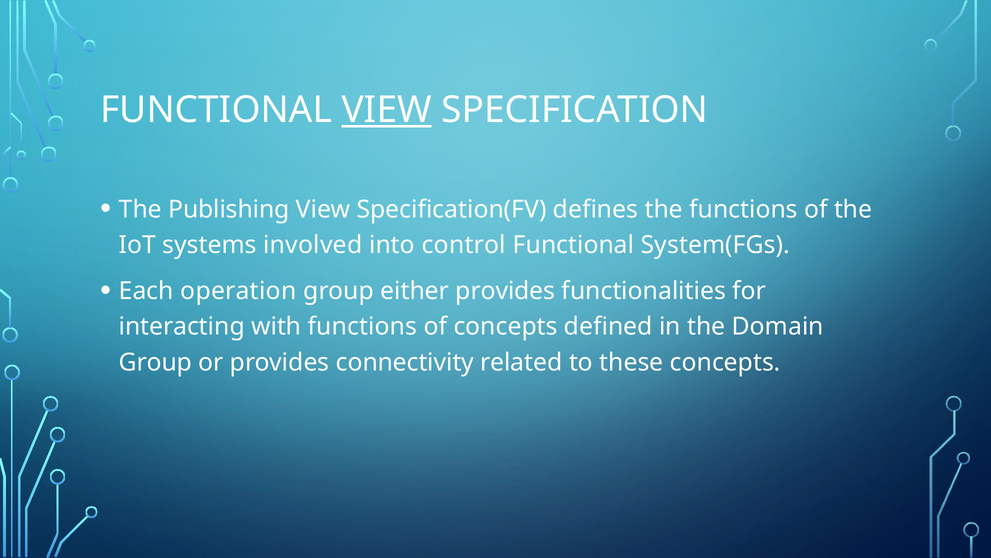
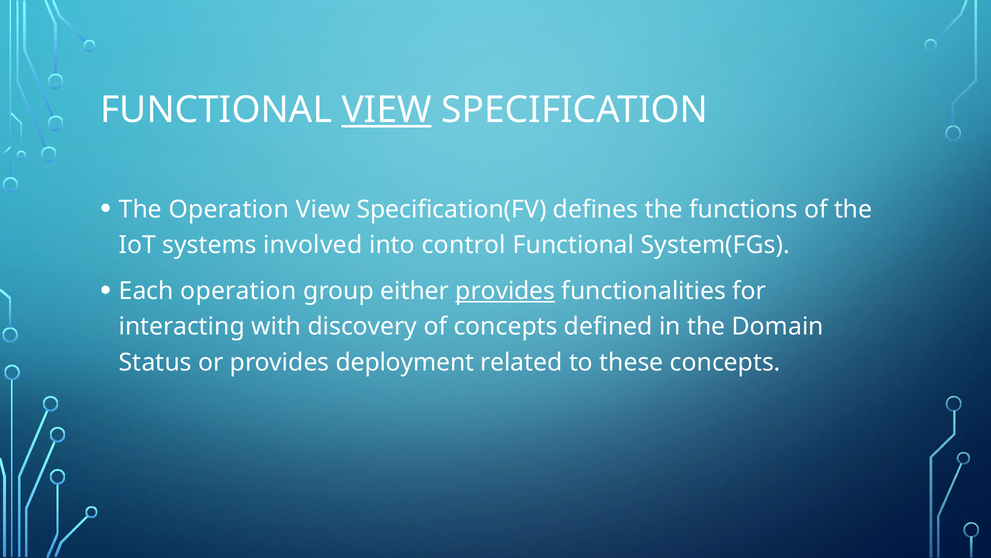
The Publishing: Publishing -> Operation
provides at (505, 291) underline: none -> present
with functions: functions -> discovery
Group at (155, 362): Group -> Status
connectivity: connectivity -> deployment
